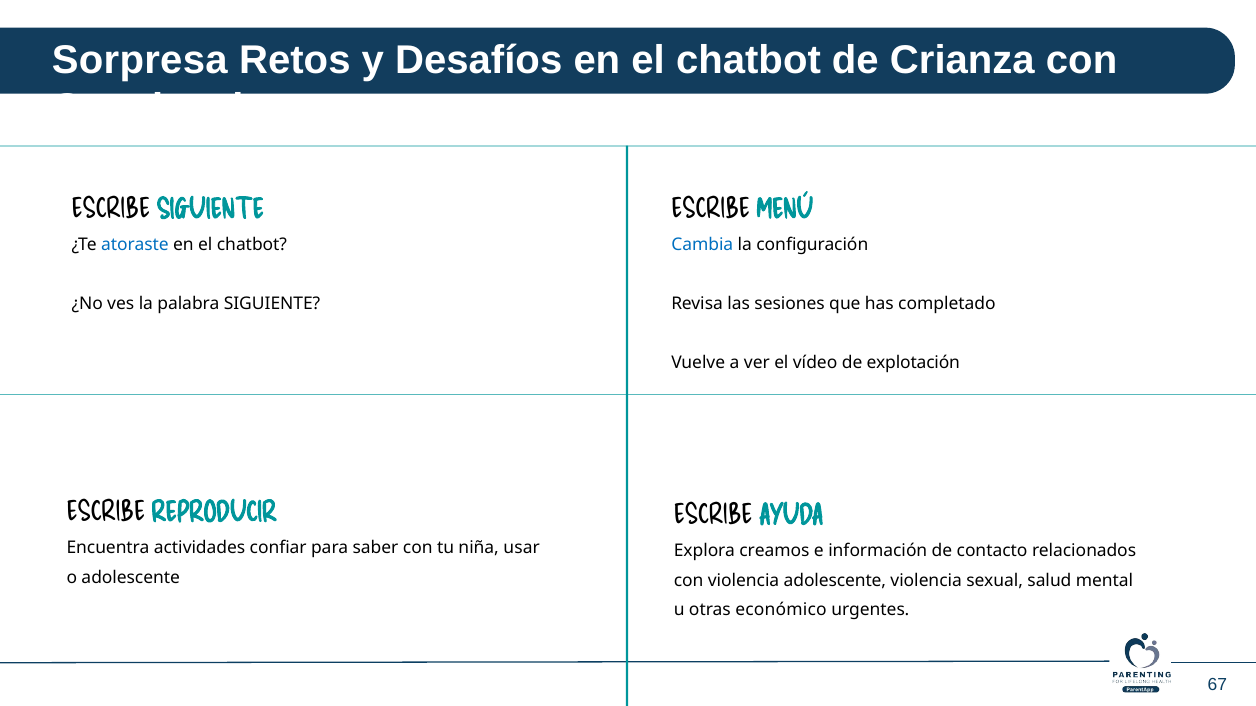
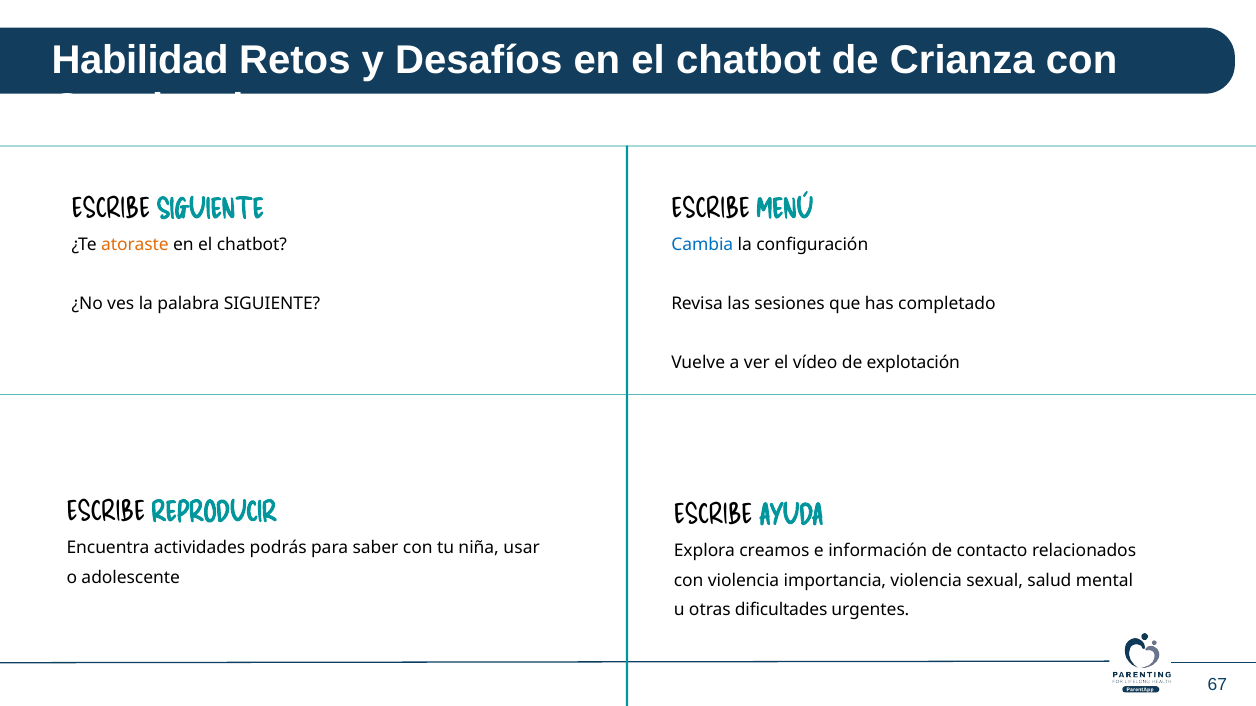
Sorpresa: Sorpresa -> Habilidad
atoraste colour: blue -> orange
confiar: confiar -> podrás
violencia adolescente: adolescente -> importancia
económico: económico -> dificultades
